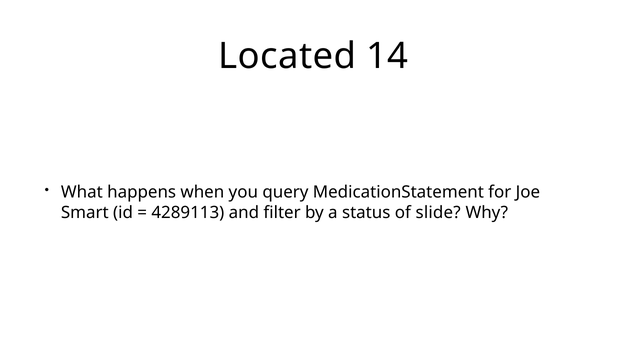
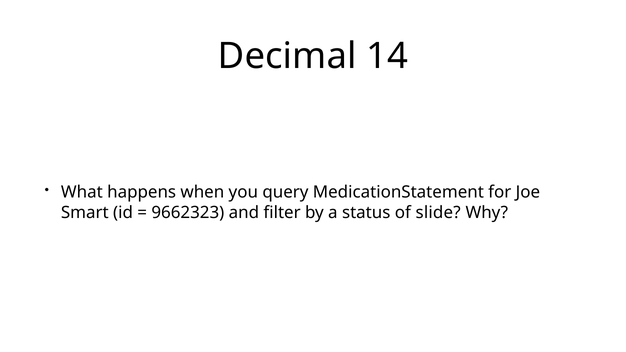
Located: Located -> Decimal
4289113: 4289113 -> 9662323
